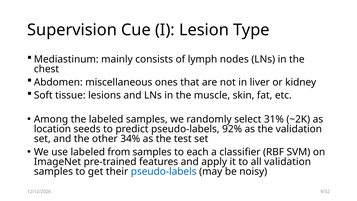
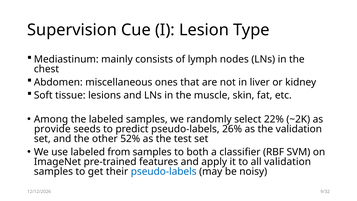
31%: 31% -> 22%
location: location -> provide
92%: 92% -> 26%
34%: 34% -> 52%
each: each -> both
